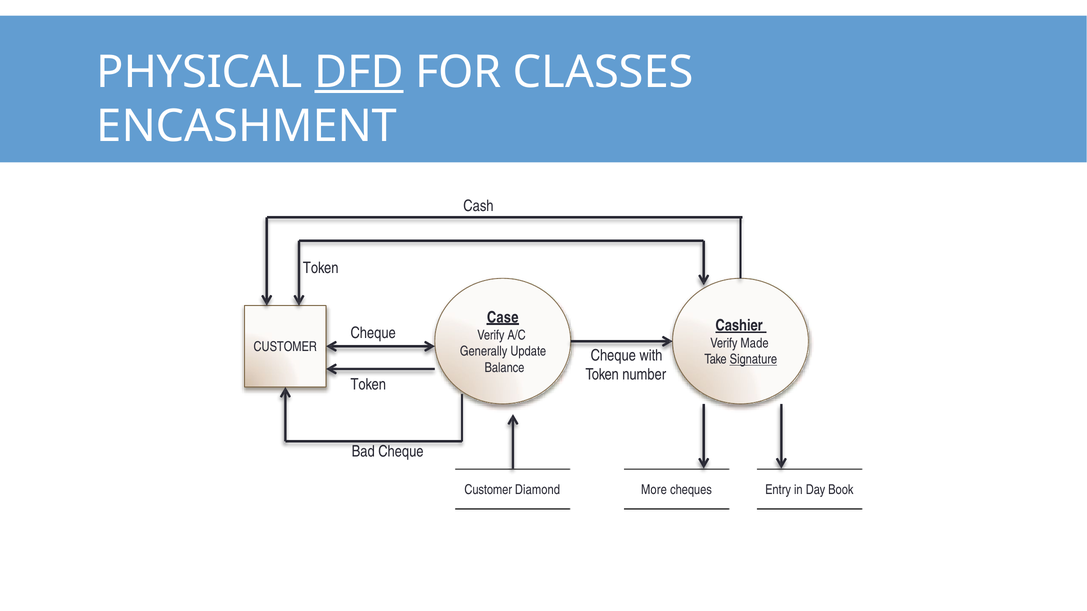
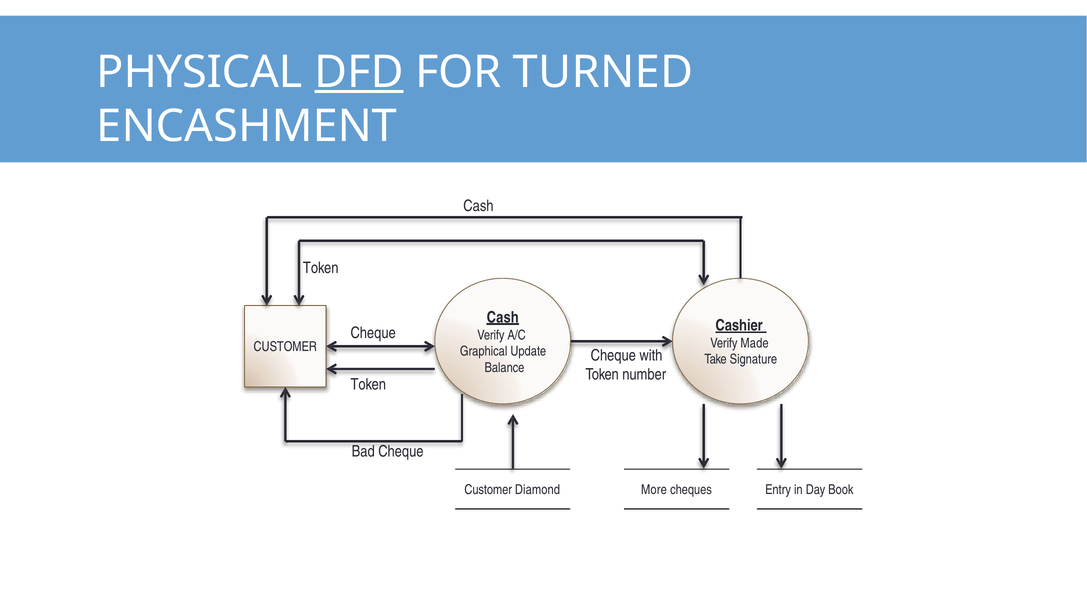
CLASSES: CLASSES -> TURNED
Case at (503, 318): Case -> Cash
Generally: Generally -> Graphical
Signature underline: present -> none
